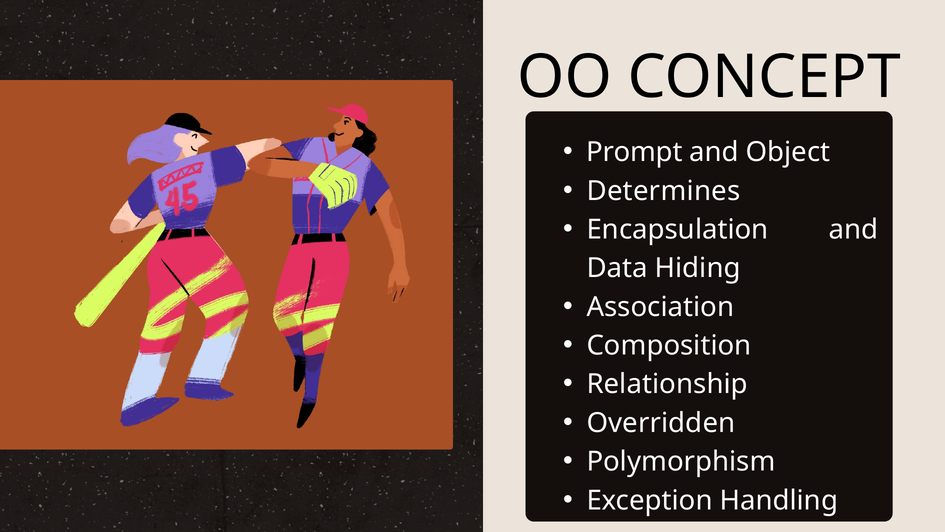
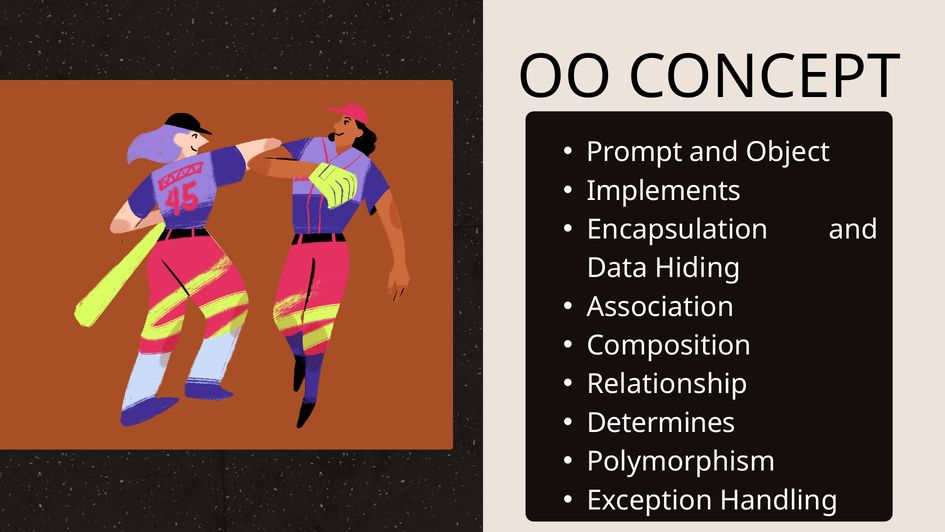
Determines: Determines -> Implements
Overridden: Overridden -> Determines
